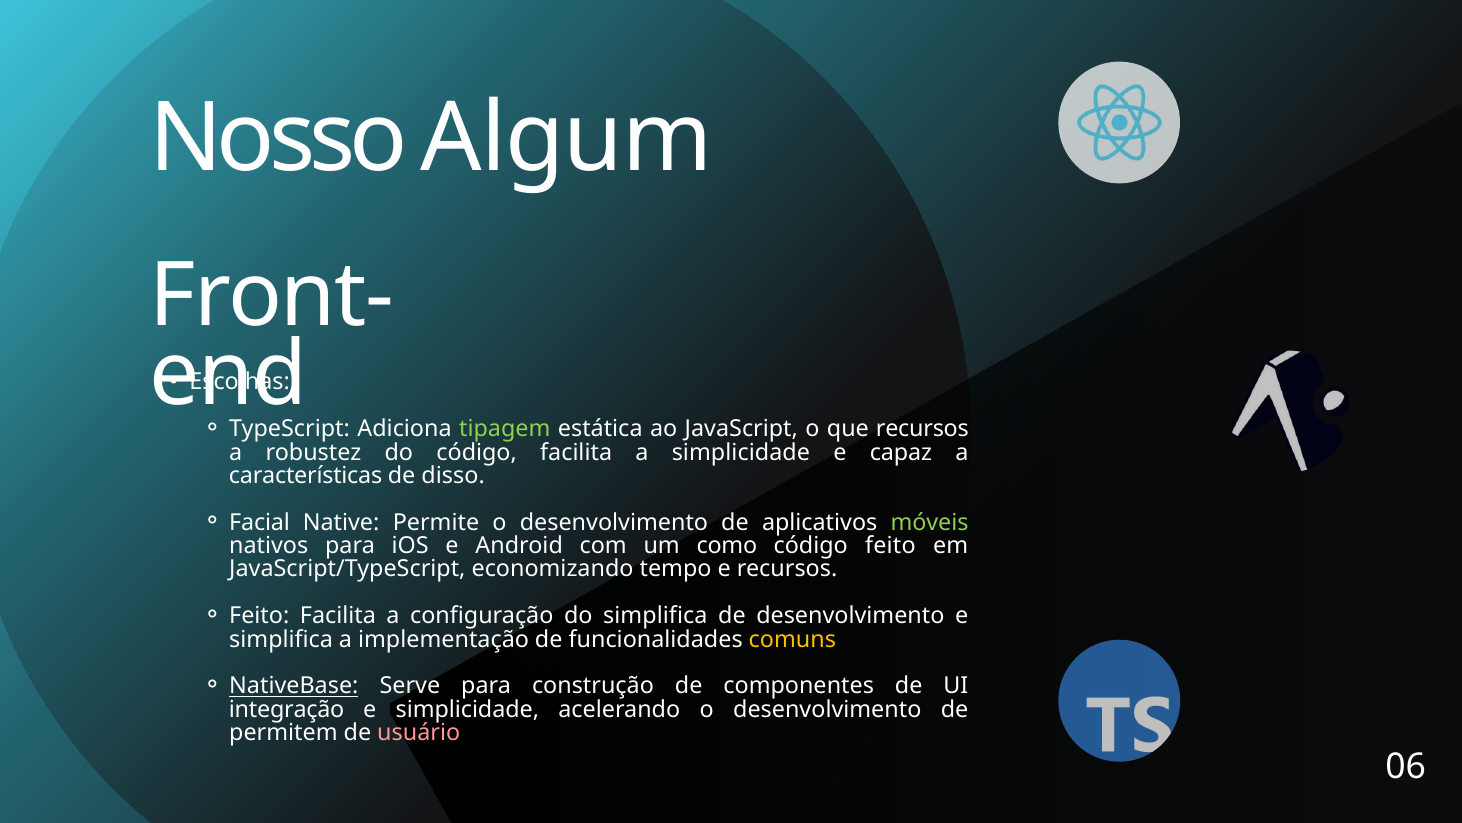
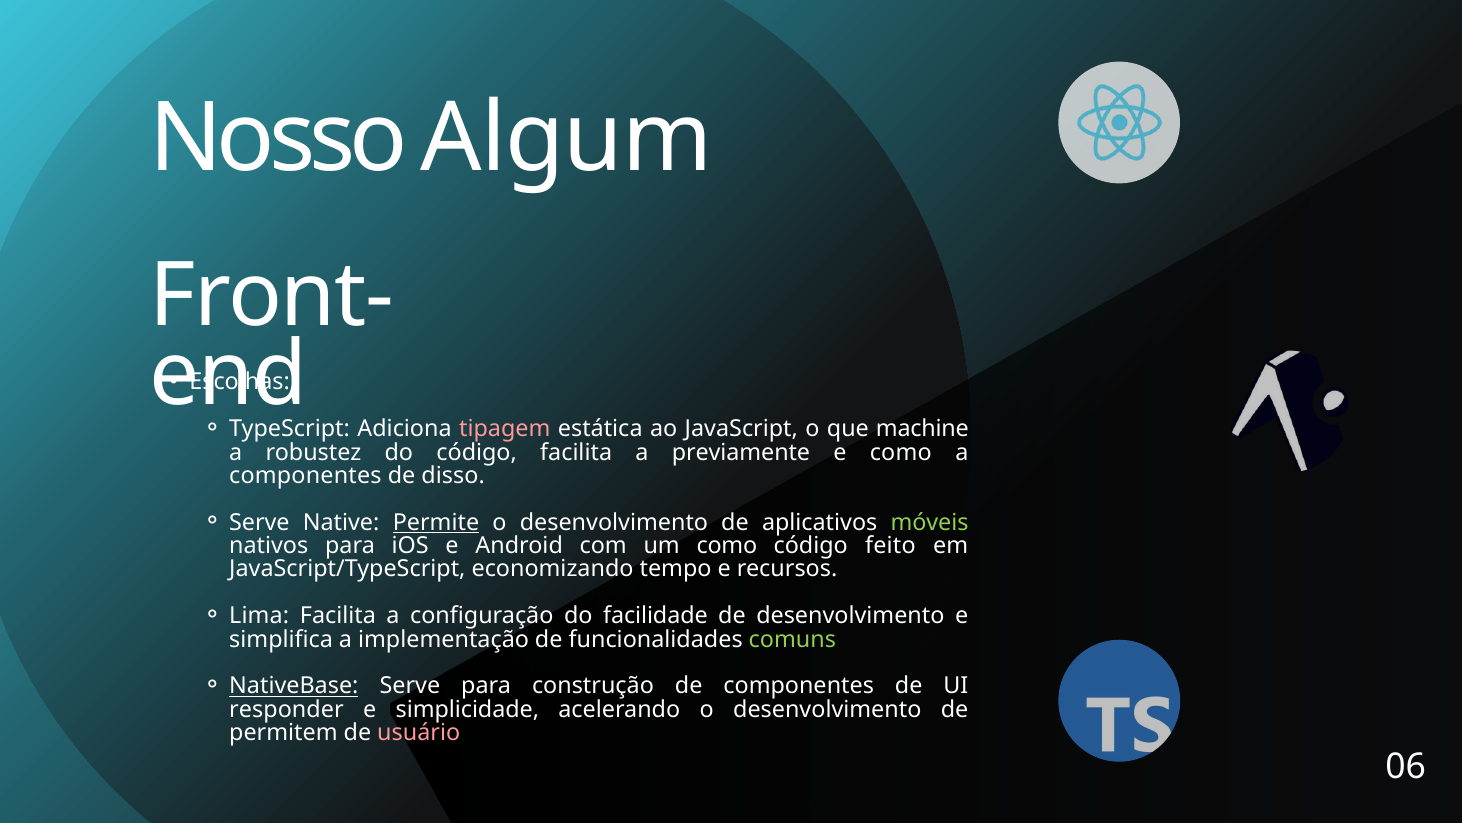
tipagem colour: light green -> pink
que recursos: recursos -> machine
a simplicidade: simplicidade -> previamente
e capaz: capaz -> como
características at (306, 475): características -> componentes
Facial at (260, 522): Facial -> Serve
Permite underline: none -> present
Feito at (259, 616): Feito -> Lima
do simplifica: simplifica -> facilidade
comuns colour: yellow -> light green
integração: integração -> responder
